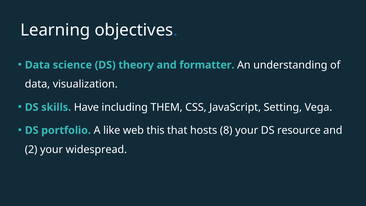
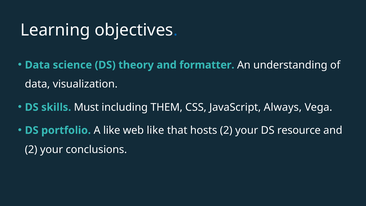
Have: Have -> Must
Setting: Setting -> Always
web this: this -> like
hosts 8: 8 -> 2
widespread: widespread -> conclusions
